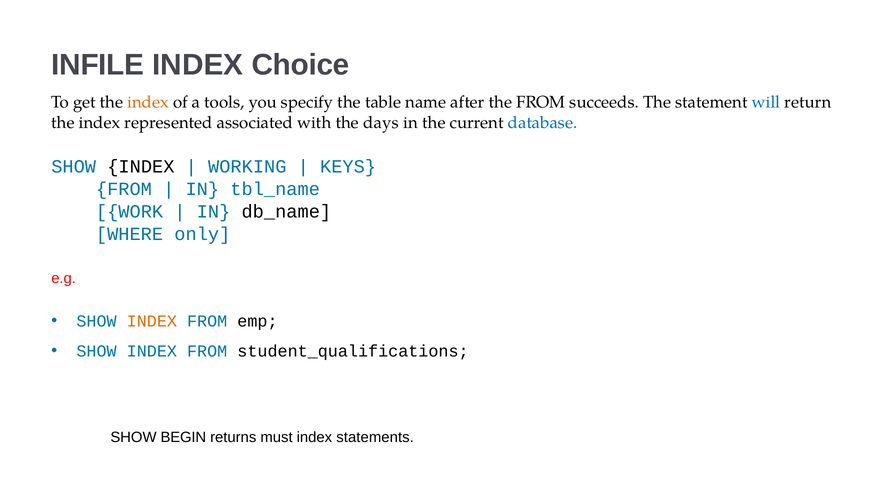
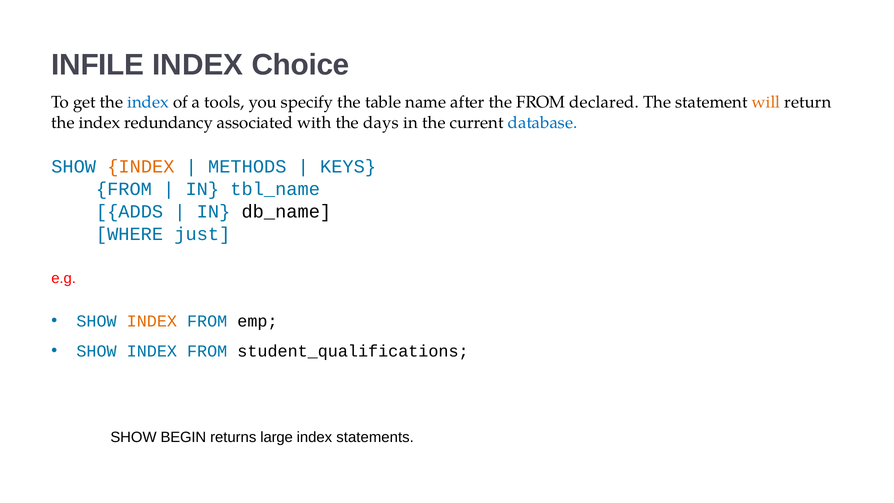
index at (148, 102) colour: orange -> blue
succeeds: succeeds -> declared
will colour: blue -> orange
represented: represented -> redundancy
INDEX at (141, 167) colour: black -> orange
WORKING: WORKING -> METHODS
WORK: WORK -> ADDS
only: only -> just
must: must -> large
